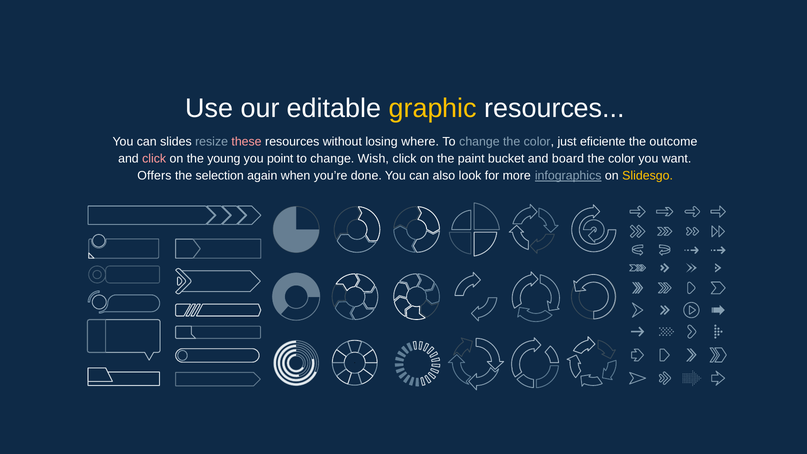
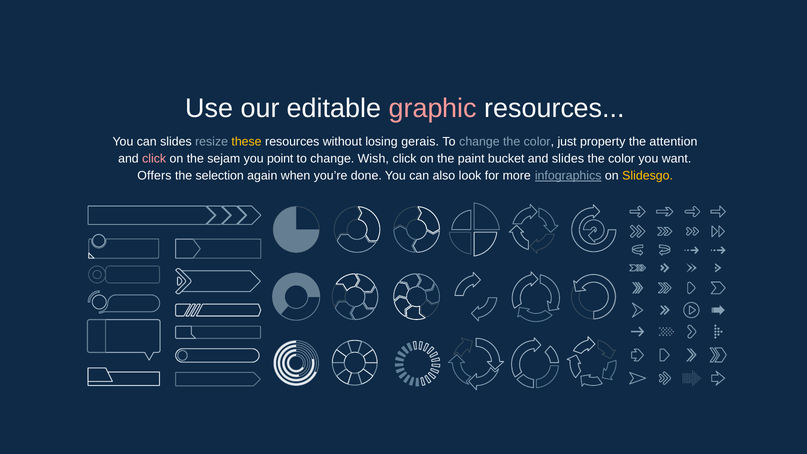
graphic colour: yellow -> pink
these colour: pink -> yellow
where: where -> gerais
eficiente: eficiente -> property
outcome: outcome -> attention
young: young -> sejam
and board: board -> slides
